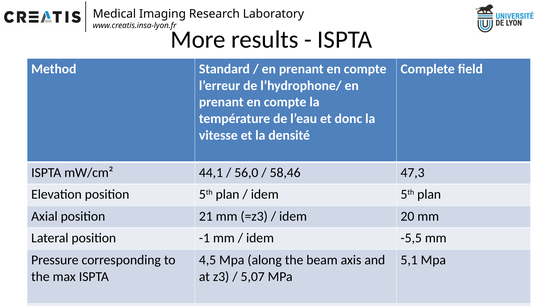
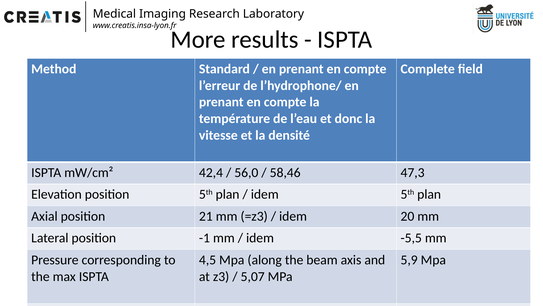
44,1: 44,1 -> 42,4
5,1: 5,1 -> 5,9
